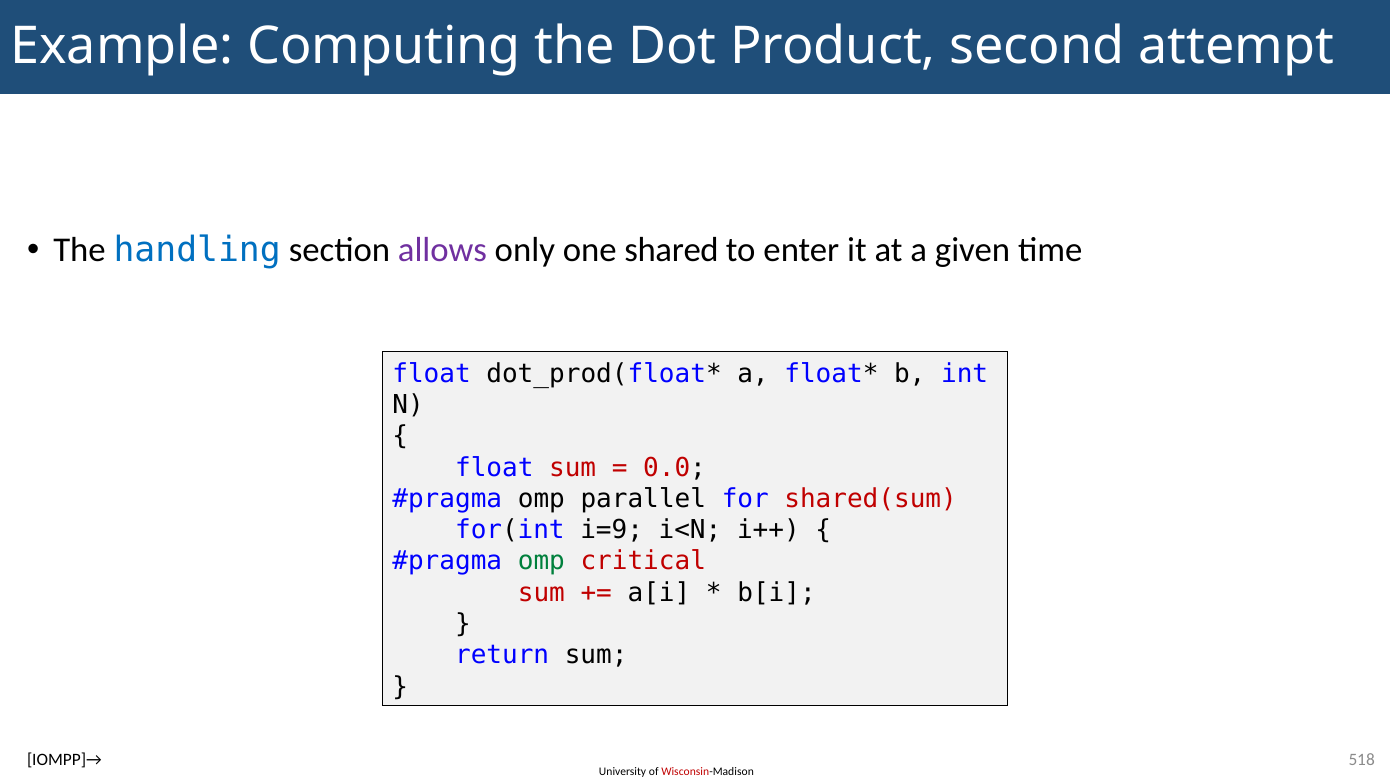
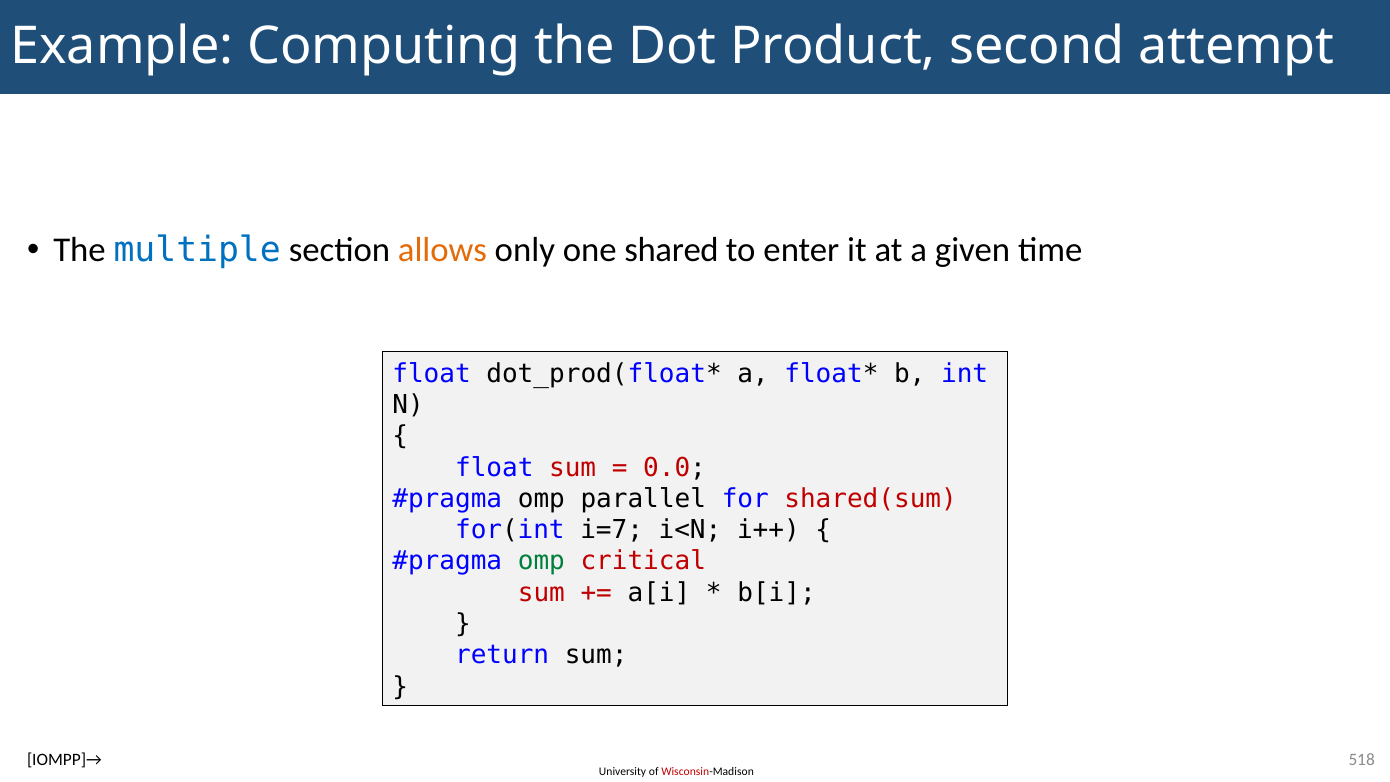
handling: handling -> multiple
allows colour: purple -> orange
i=9: i=9 -> i=7
